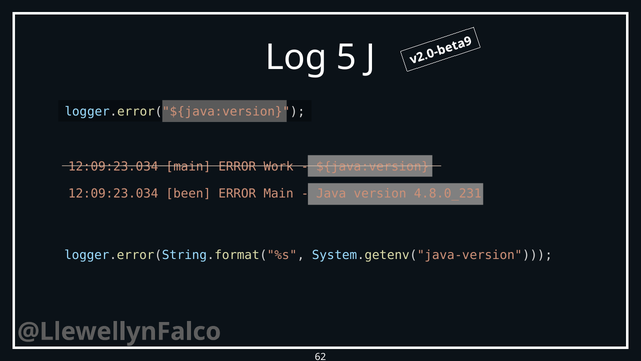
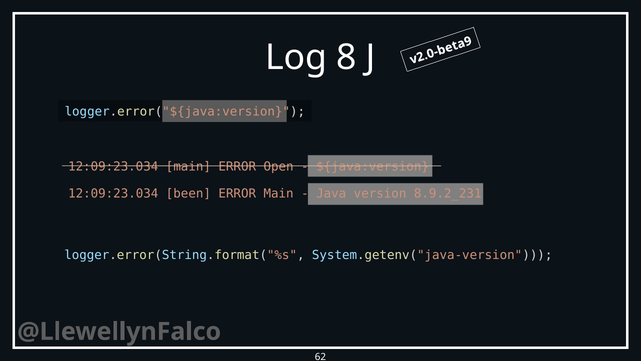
5: 5 -> 8
Work: Work -> Open
4.8.0_231: 4.8.0_231 -> 8.9.2_231
